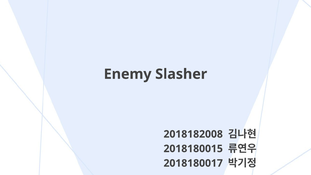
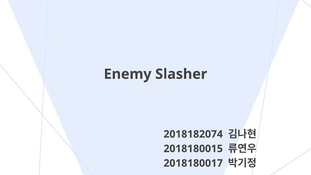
2018182008: 2018182008 -> 2018182074
